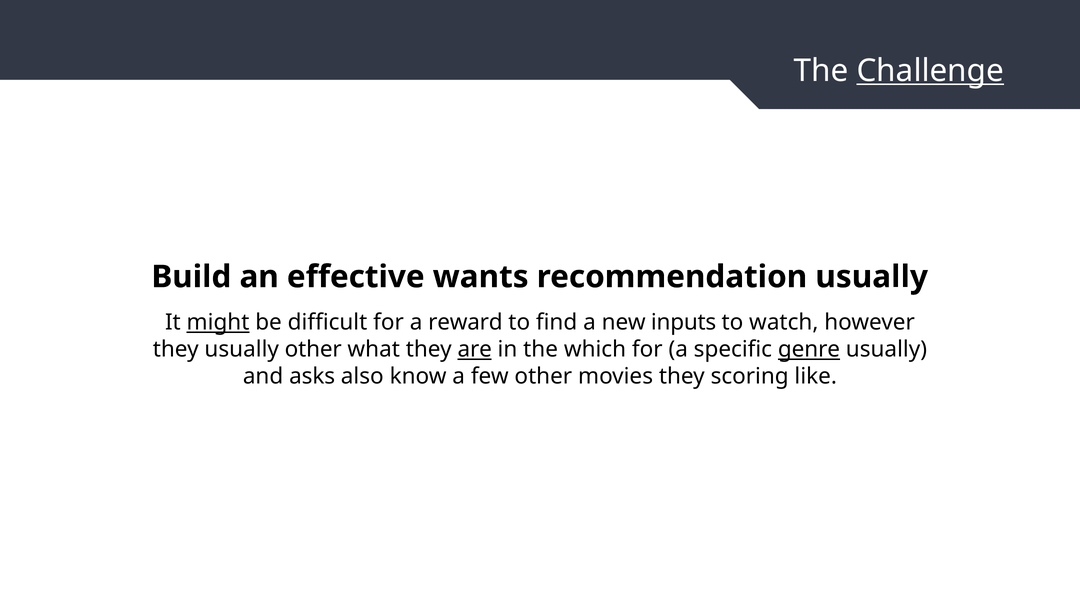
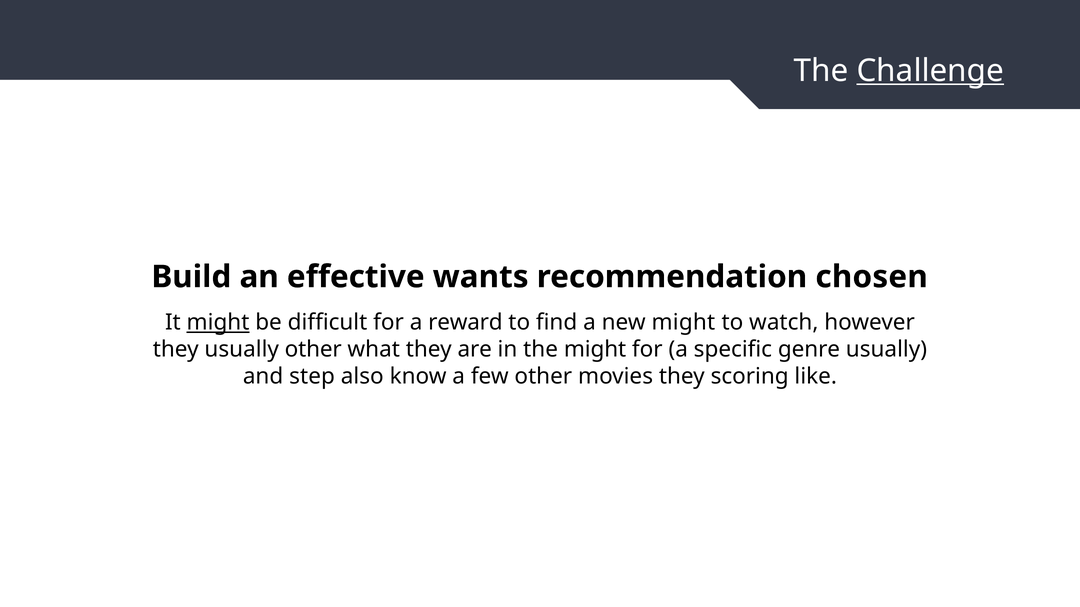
recommendation usually: usually -> chosen
new inputs: inputs -> might
are underline: present -> none
the which: which -> might
genre underline: present -> none
asks: asks -> step
